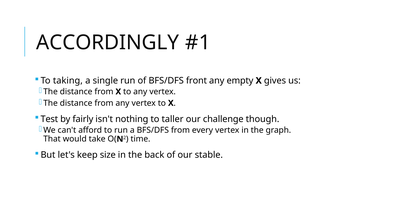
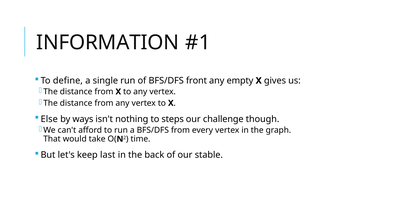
ACCORDINGLY: ACCORDINGLY -> INFORMATION
taking: taking -> define
Test: Test -> Else
fairly: fairly -> ways
taller: taller -> steps
size: size -> last
